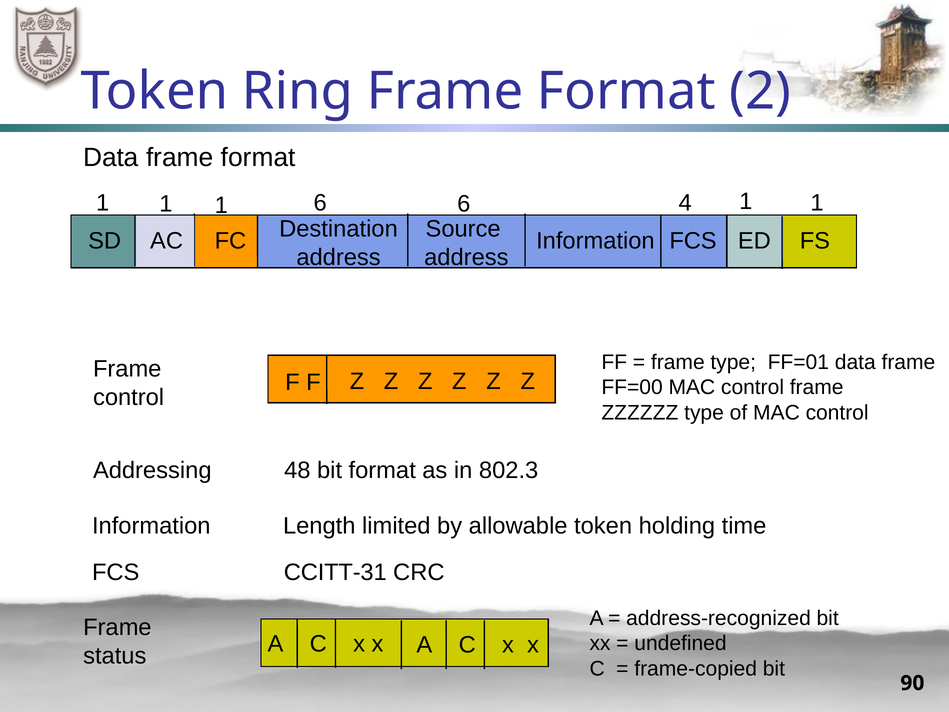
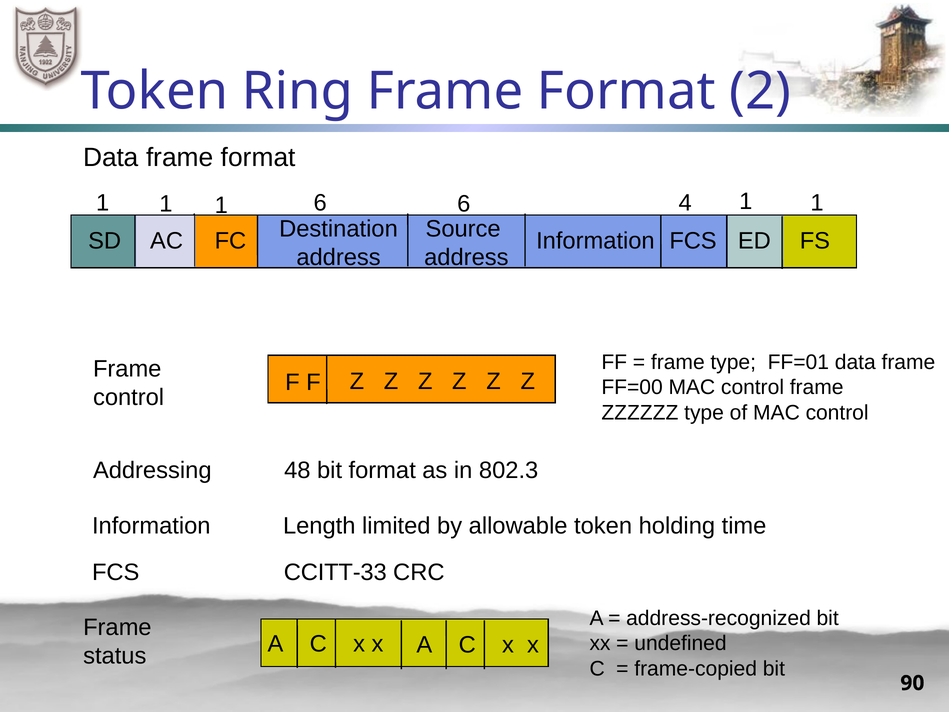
CCITT-31: CCITT-31 -> CCITT-33
